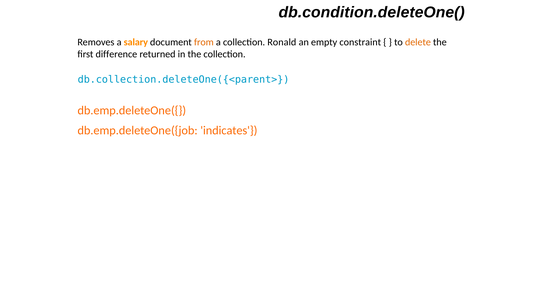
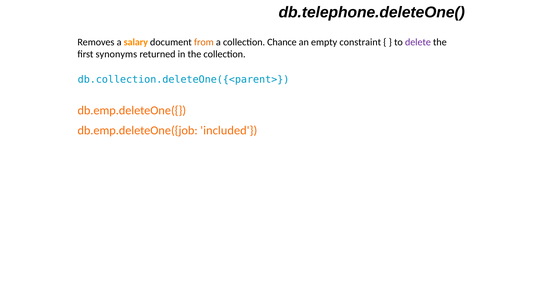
db.condition.deleteOne(: db.condition.deleteOne( -> db.telephone.deleteOne(
Ronald: Ronald -> Chance
delete colour: orange -> purple
difference: difference -> synonyms
indicates: indicates -> included
